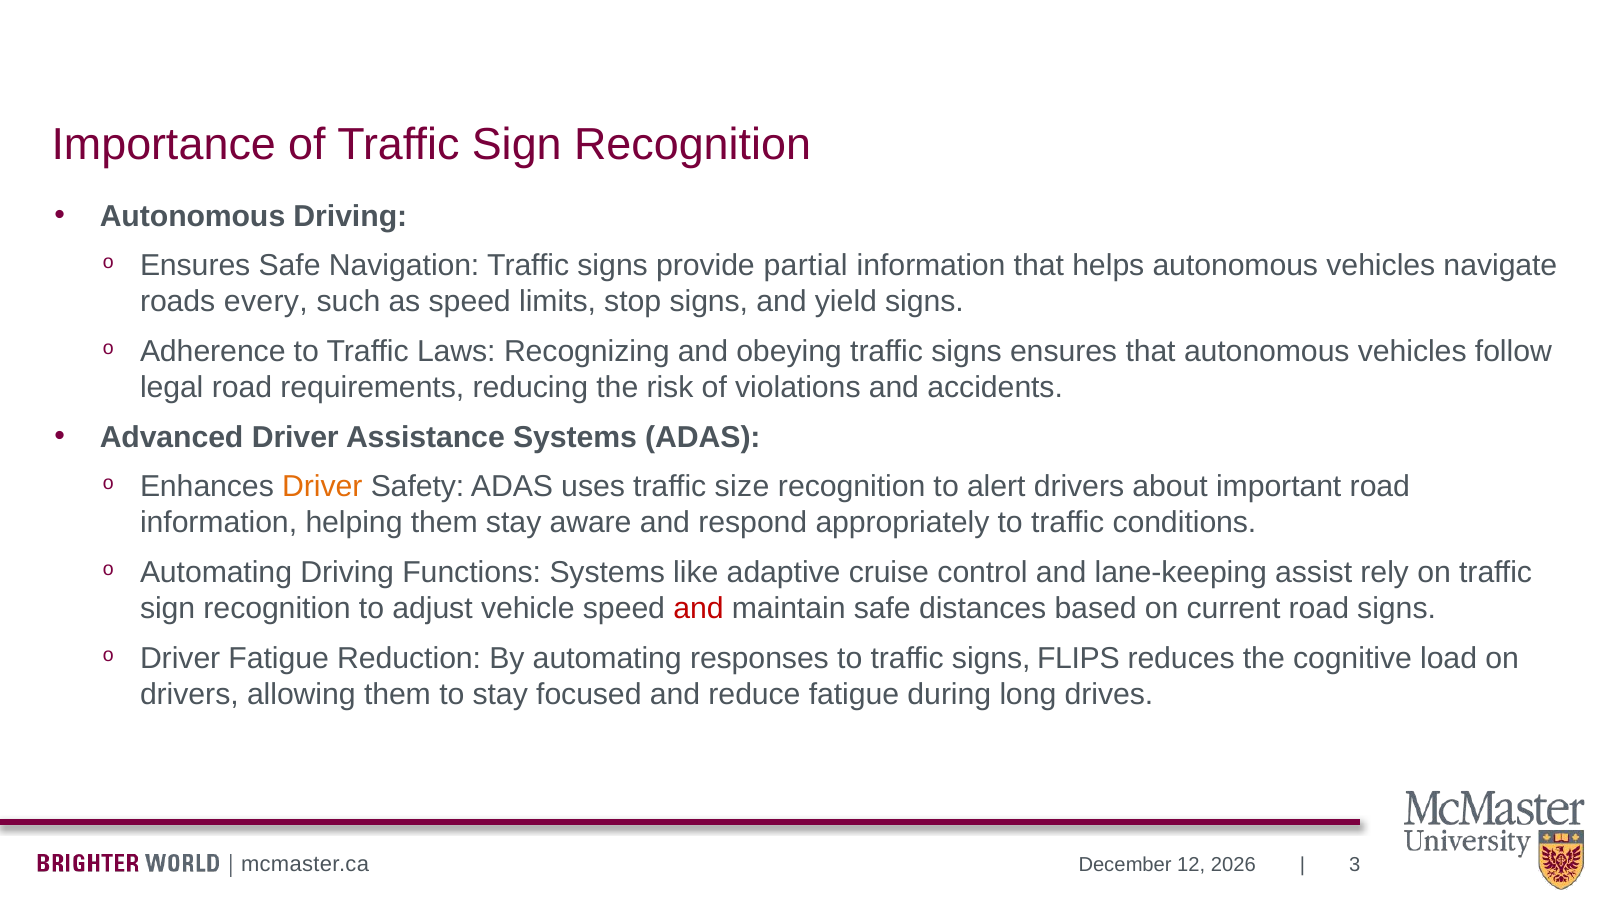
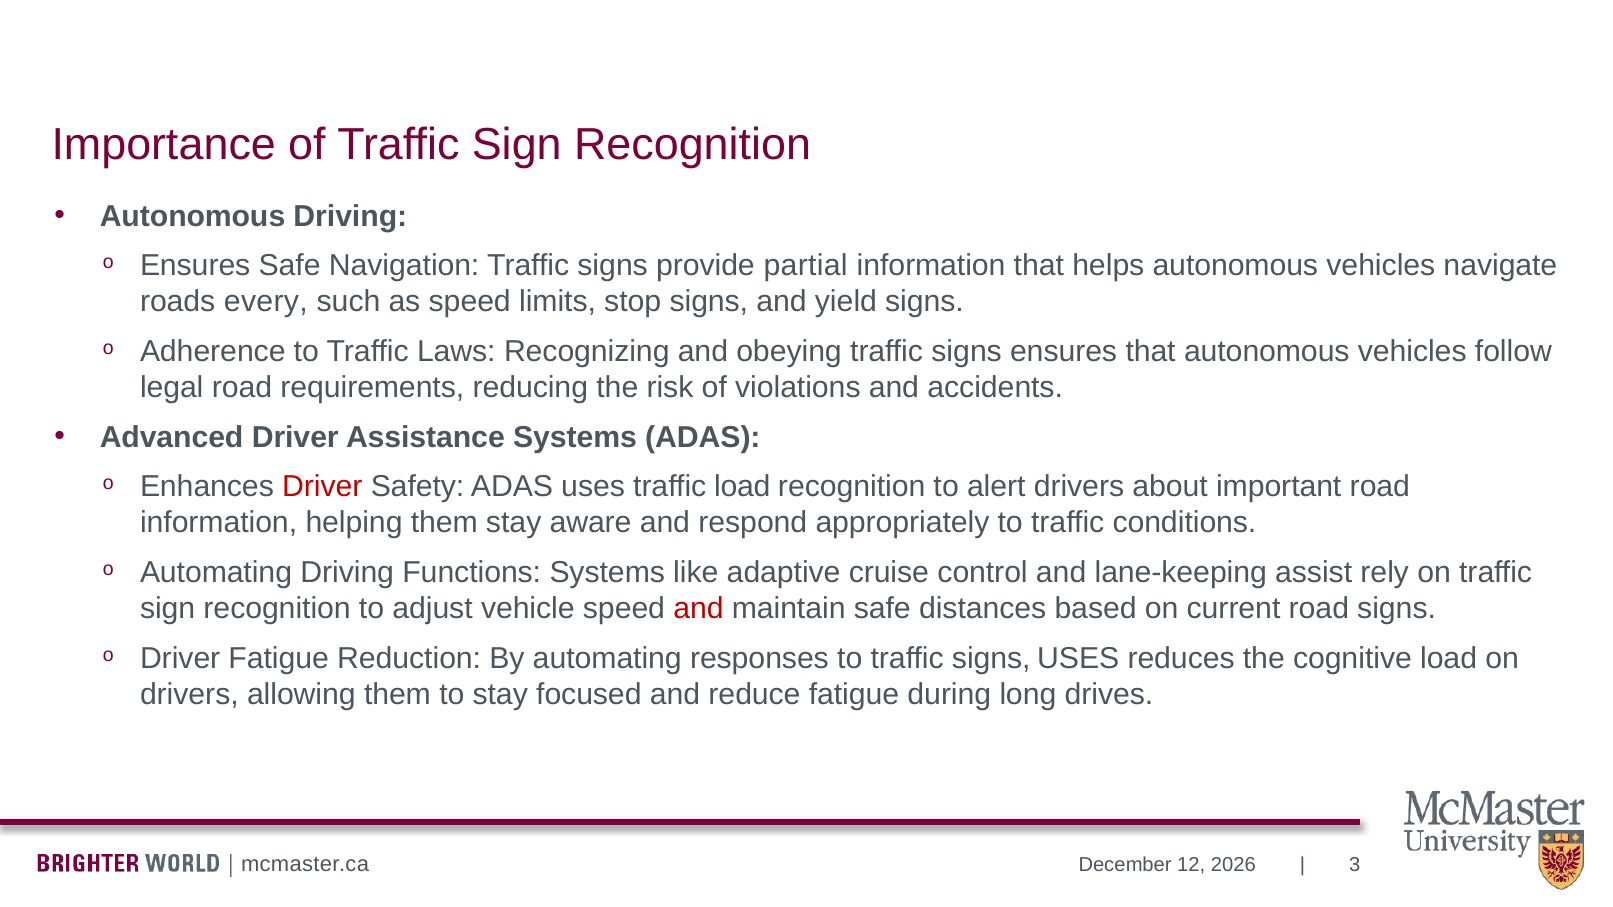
Driver at (322, 487) colour: orange -> red
traffic size: size -> load
signs FLIPS: FLIPS -> USES
